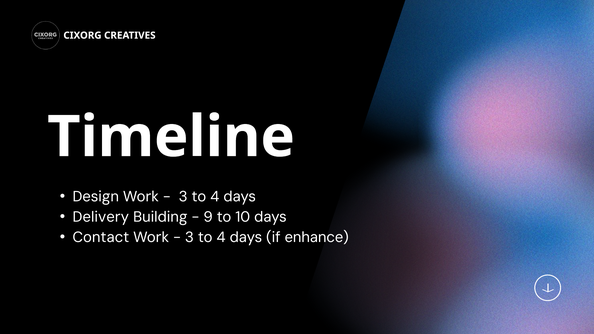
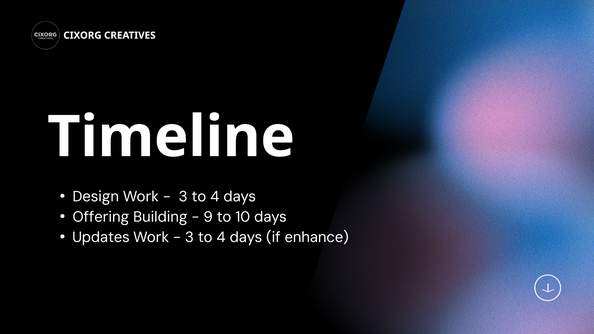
Delivery: Delivery -> Offering
Contact: Contact -> Updates
